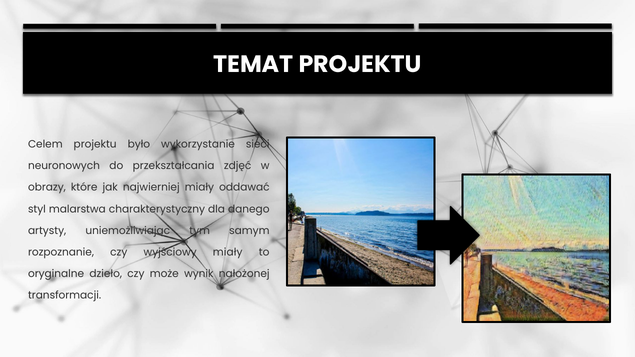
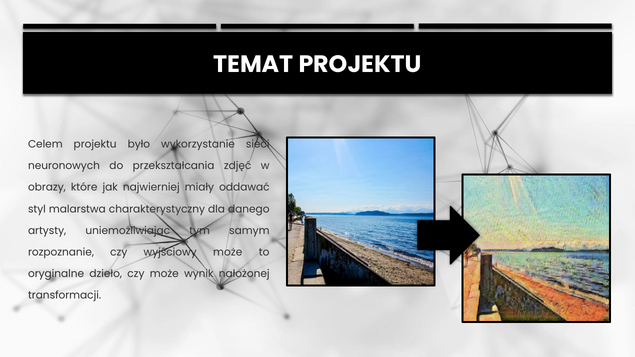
wyjściowy miały: miały -> może
